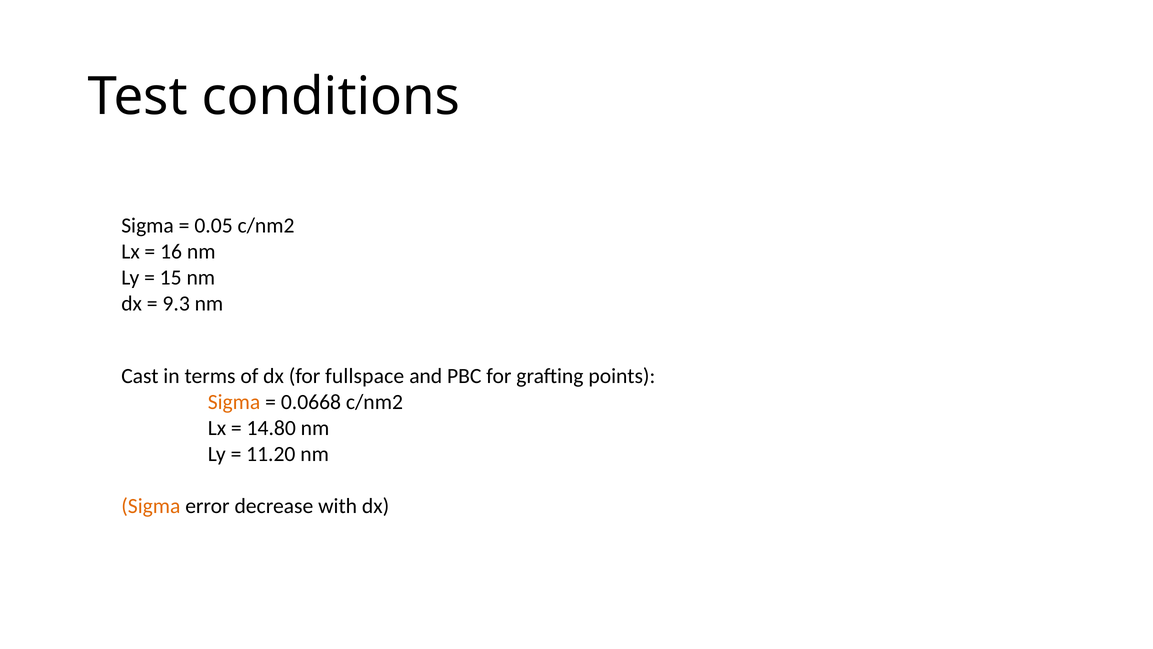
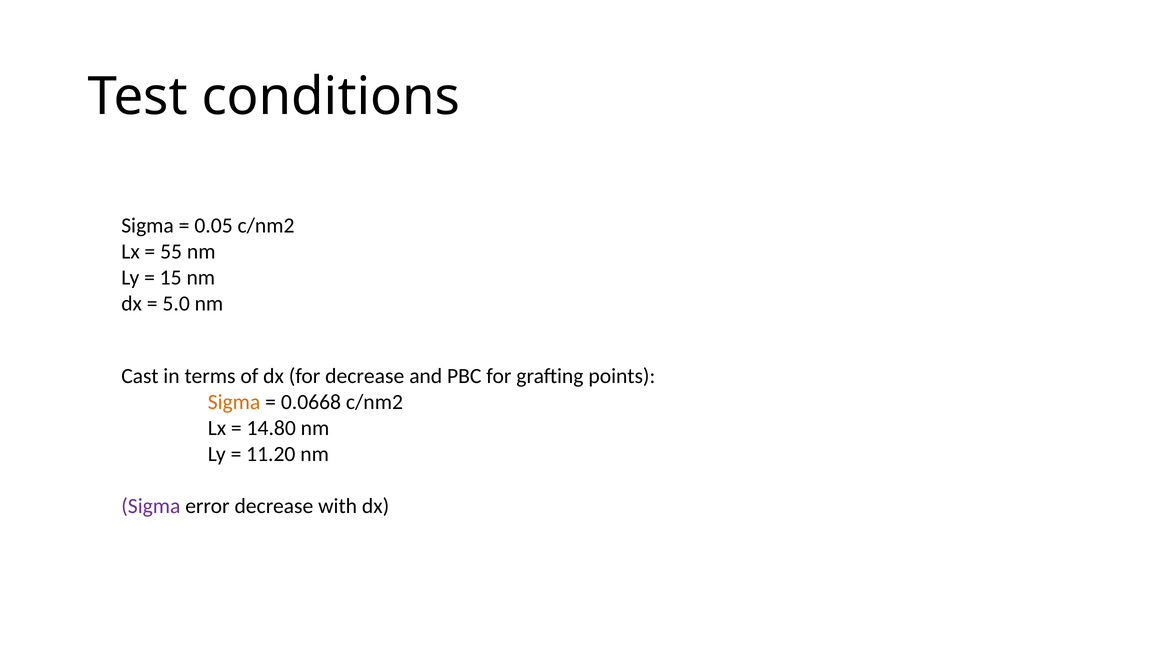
16: 16 -> 55
9.3: 9.3 -> 5.0
for fullspace: fullspace -> decrease
Sigma at (151, 506) colour: orange -> purple
